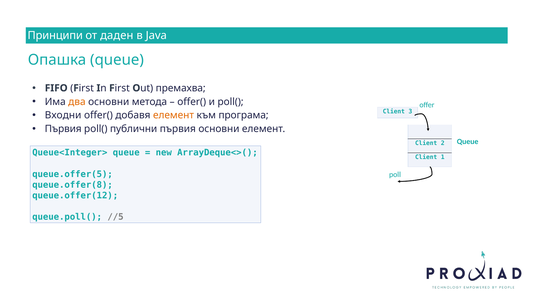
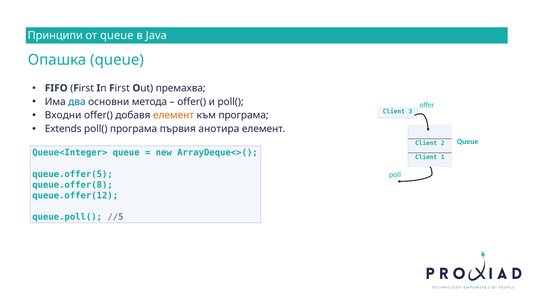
от даден: даден -> queue
два colour: orange -> blue
Първия at (63, 129): Първия -> Extends
poll( публични: публични -> програма
първия основни: основни -> анотира
